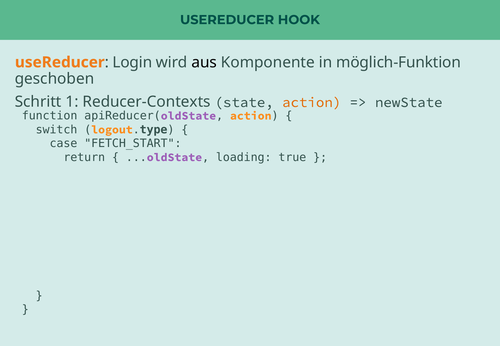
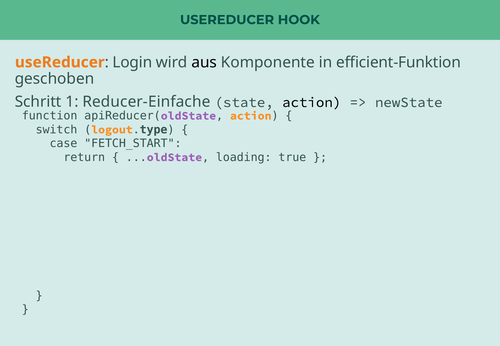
möglich-Funktion: möglich-Funktion -> efficient-Funktion
Reducer-Contexts: Reducer-Contexts -> Reducer-Einfache
action at (312, 102) colour: orange -> black
